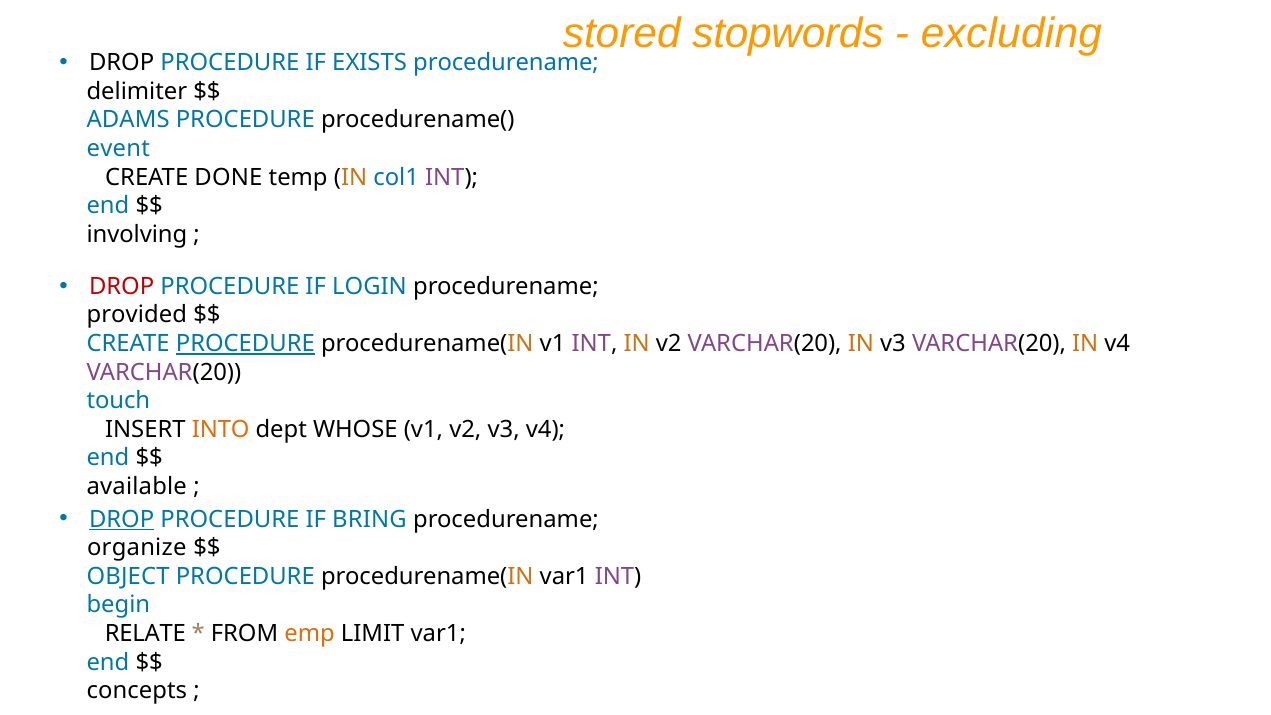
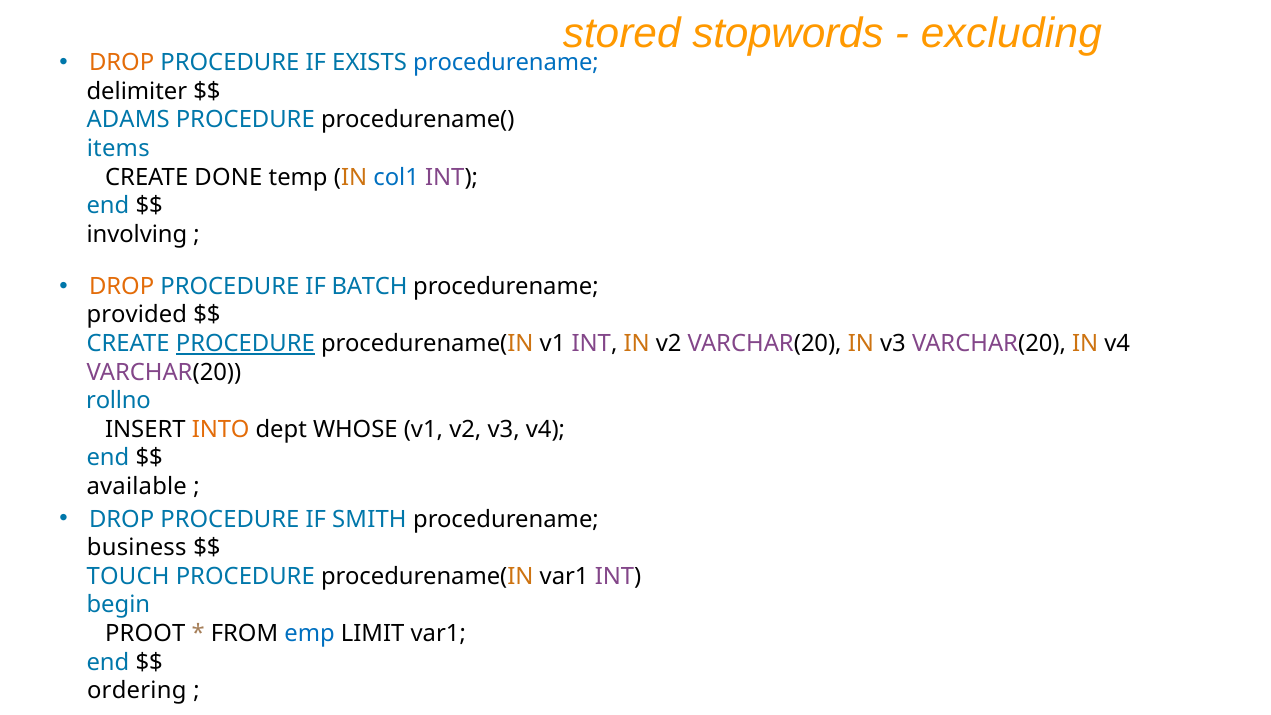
DROP at (122, 63) colour: black -> orange
event: event -> items
DROP at (122, 286) colour: red -> orange
LOGIN: LOGIN -> BATCH
touch: touch -> rollno
DROP at (122, 519) underline: present -> none
BRING: BRING -> SMITH
organize: organize -> business
OBJECT: OBJECT -> TOUCH
RELATE: RELATE -> PROOT
emp colour: orange -> blue
concepts: concepts -> ordering
